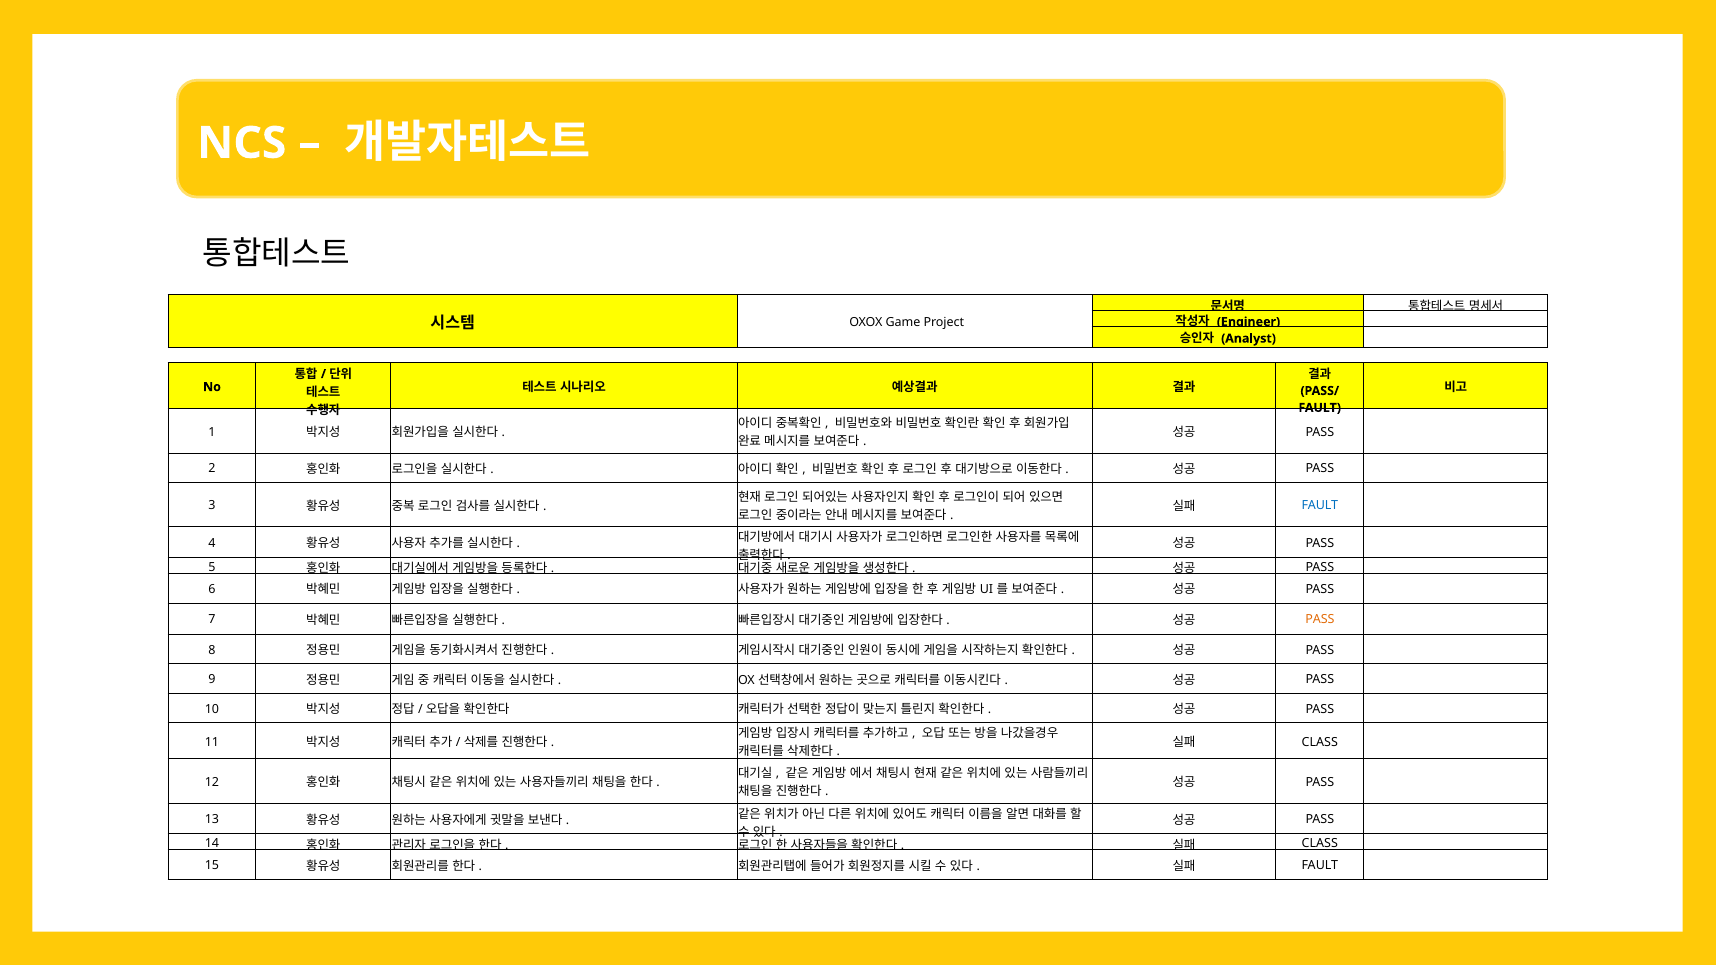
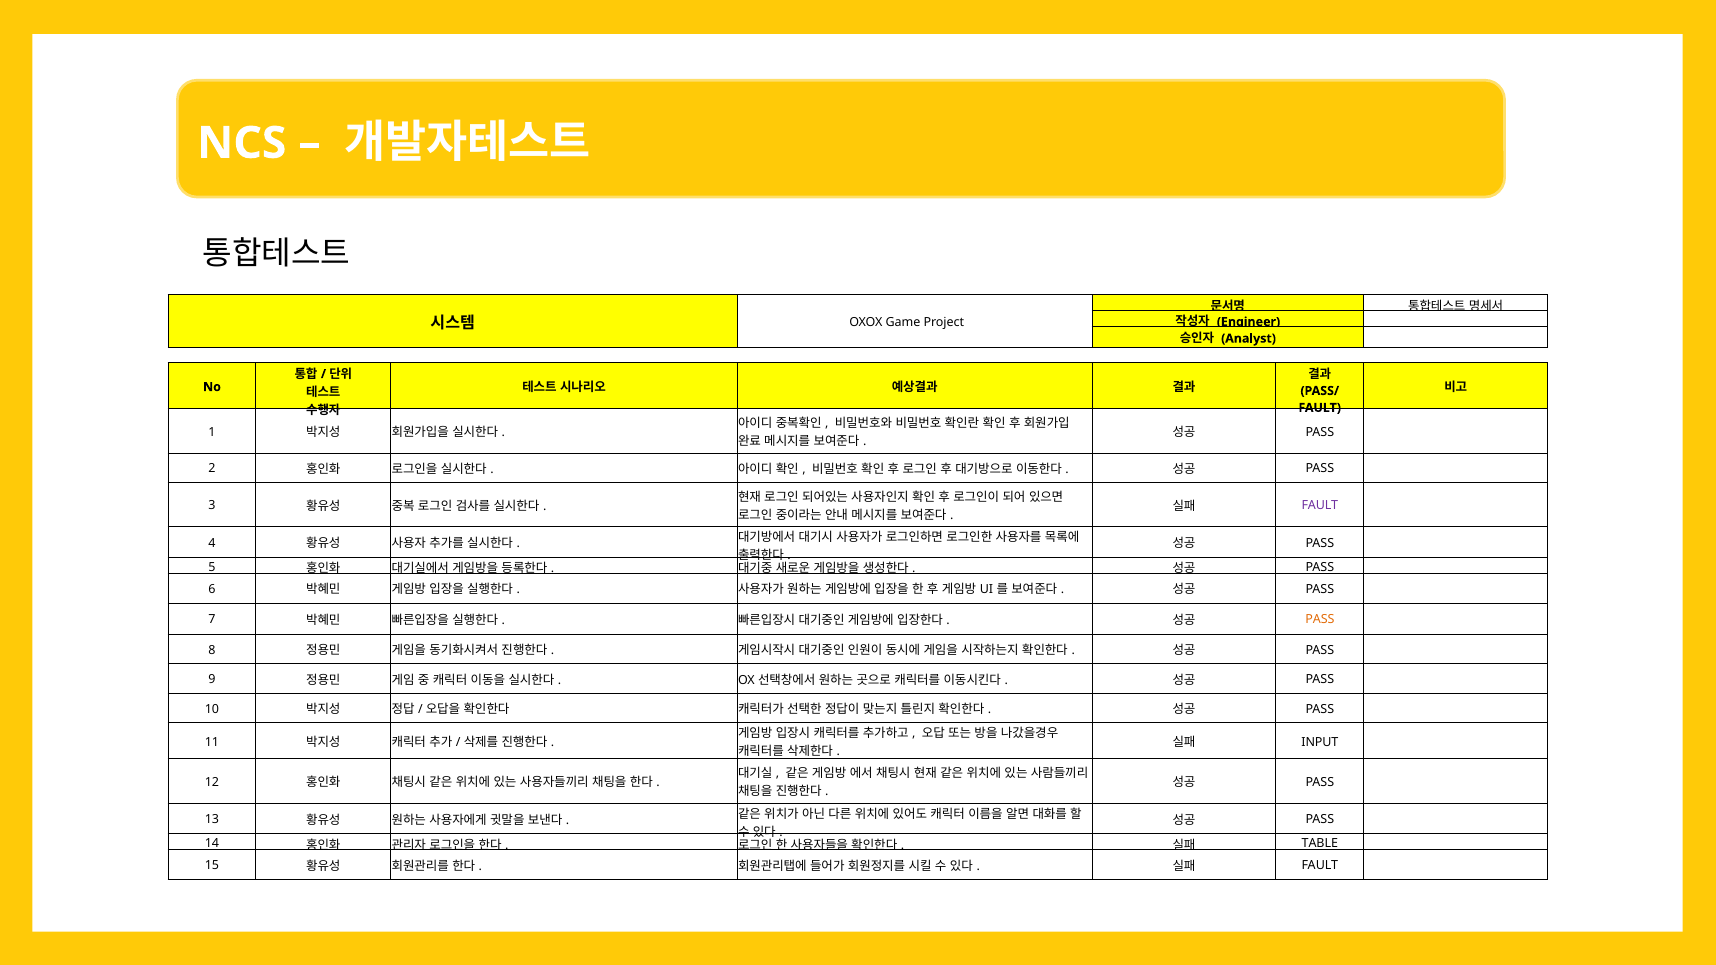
FAULT at (1320, 506) colour: blue -> purple
CLASS at (1320, 742): CLASS -> INPUT
CLASS at (1320, 844): CLASS -> TABLE
